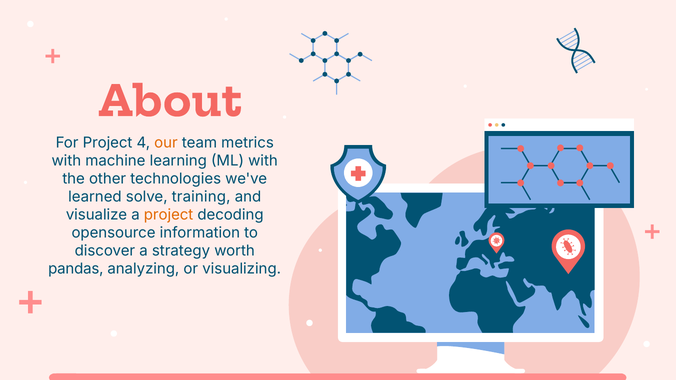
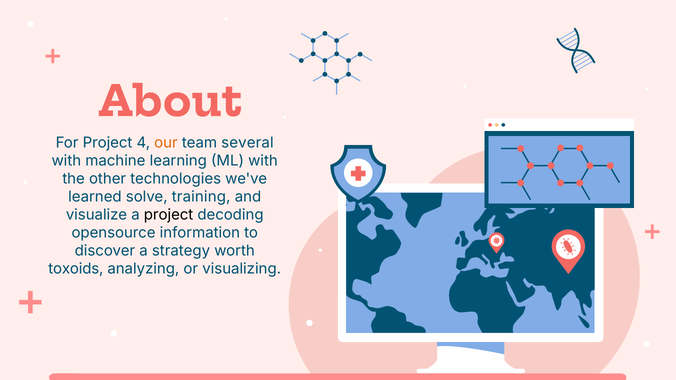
metrics: metrics -> several
project at (169, 215) colour: orange -> black
pandas: pandas -> toxoids
